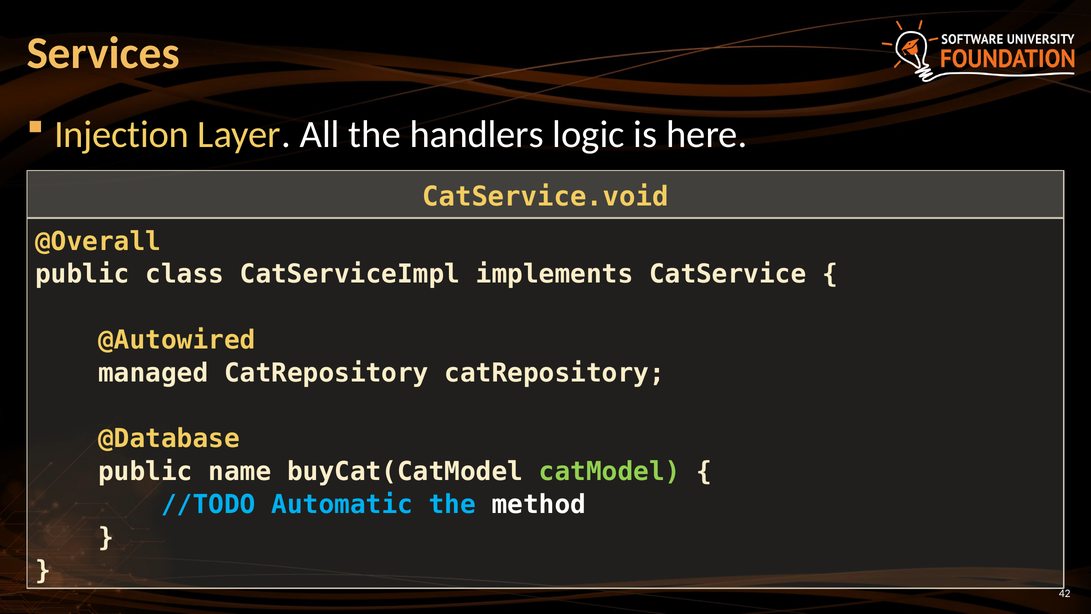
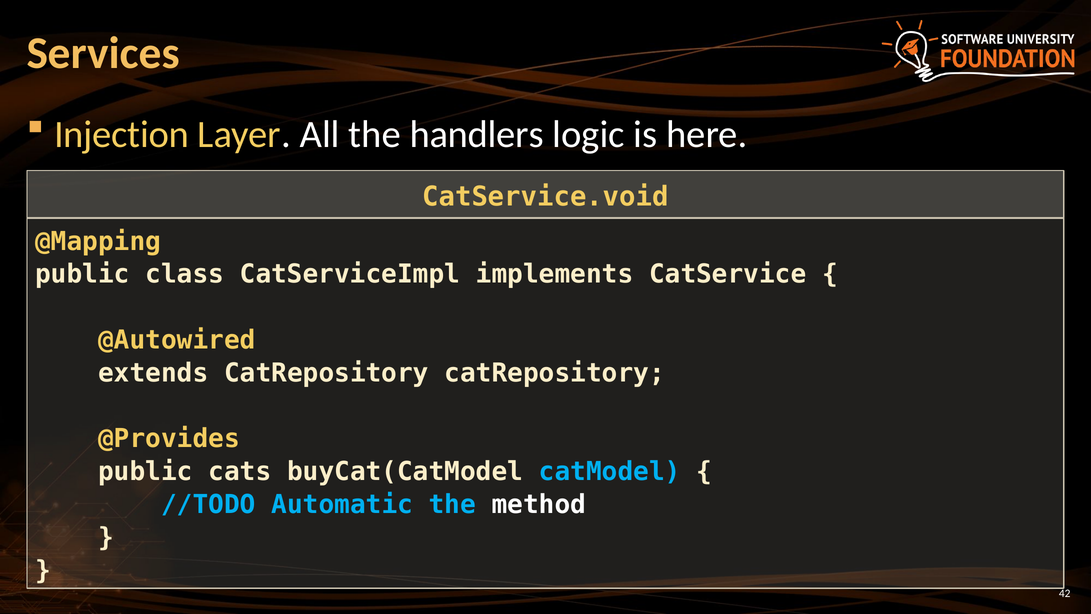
@Overall: @Overall -> @Mapping
managed: managed -> extends
@Database: @Database -> @Provides
name: name -> cats
catModel colour: light green -> light blue
